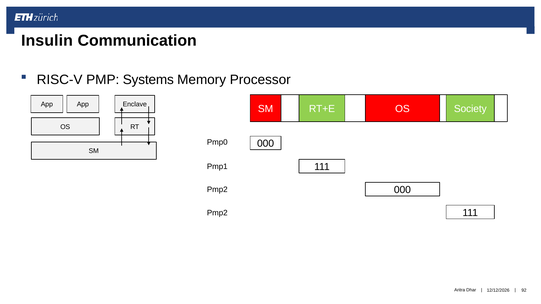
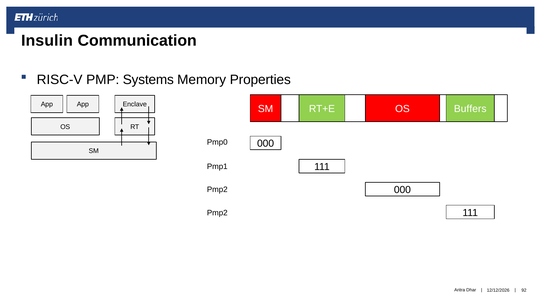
Processor: Processor -> Properties
Society: Society -> Buffers
